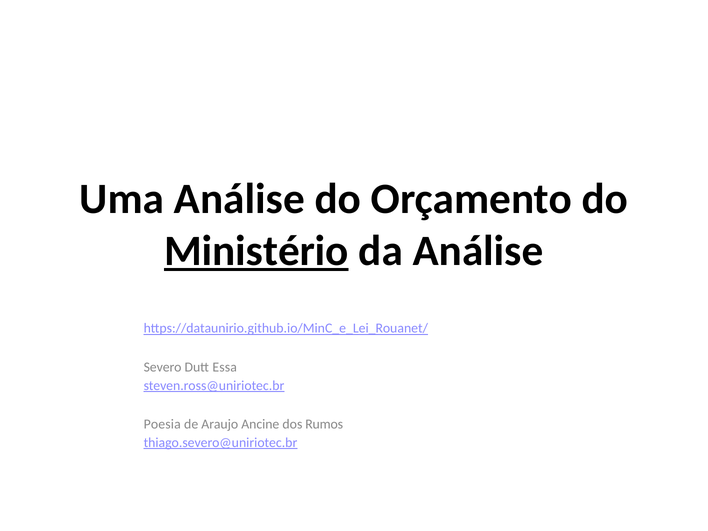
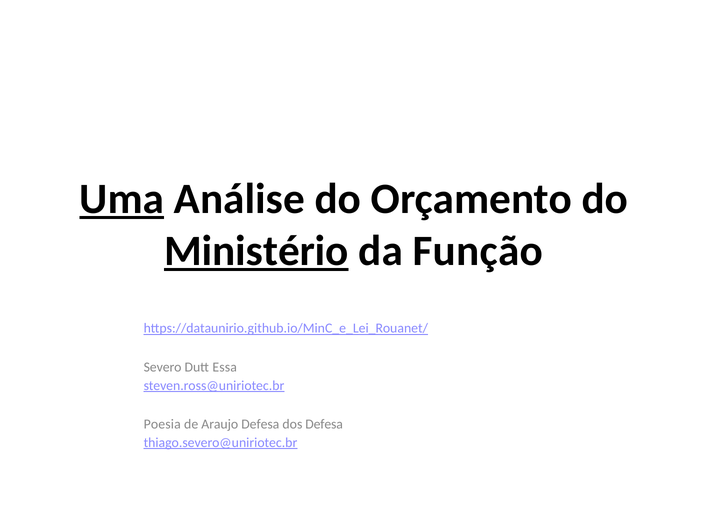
Uma underline: none -> present
da Análise: Análise -> Função
Araujo Ancine: Ancine -> Defesa
dos Rumos: Rumos -> Defesa
